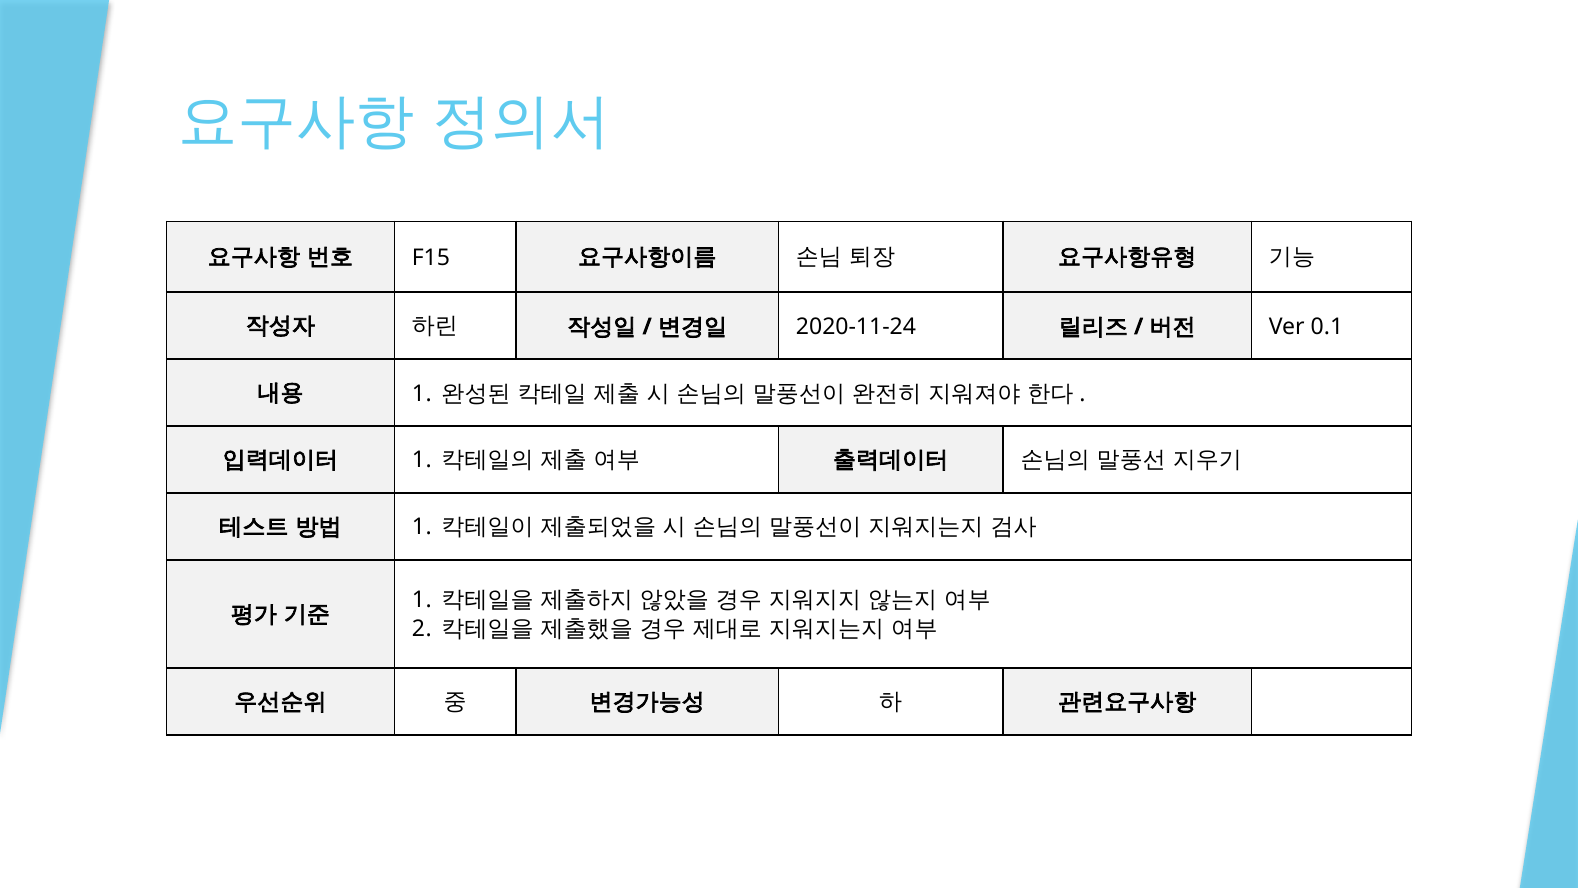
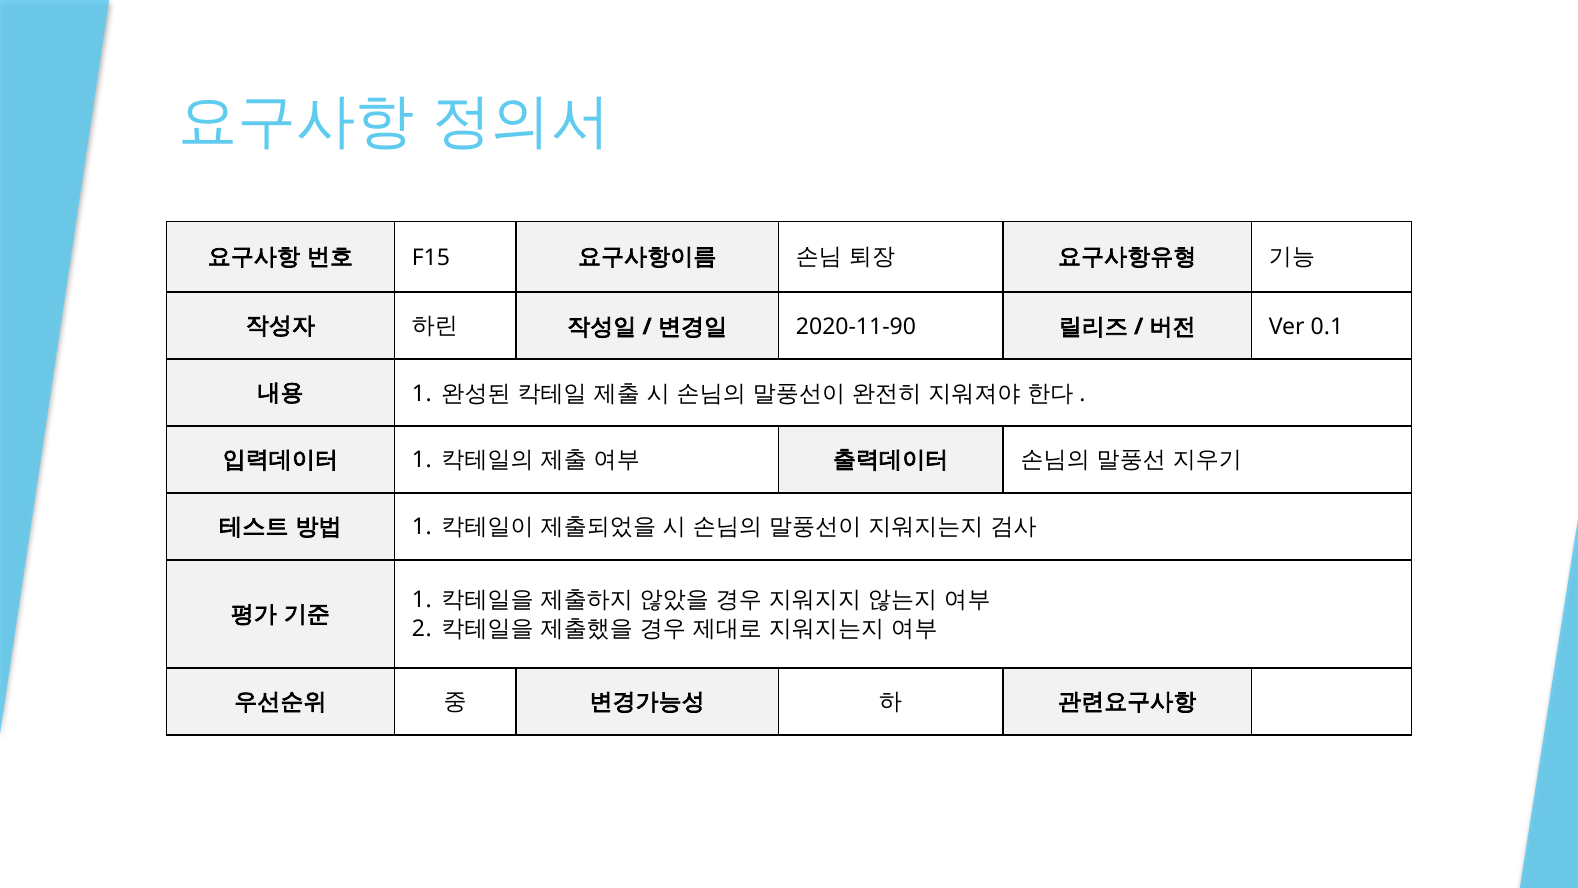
2020-11-24: 2020-11-24 -> 2020-11-90
